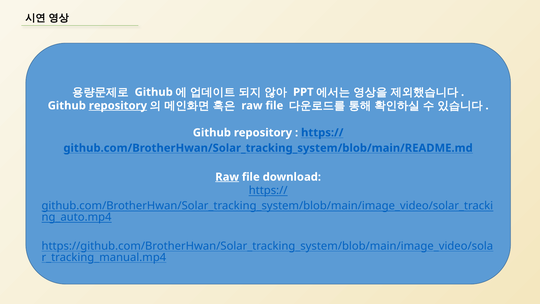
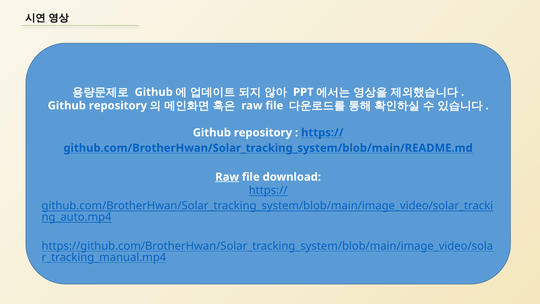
repository at (118, 106) underline: present -> none
